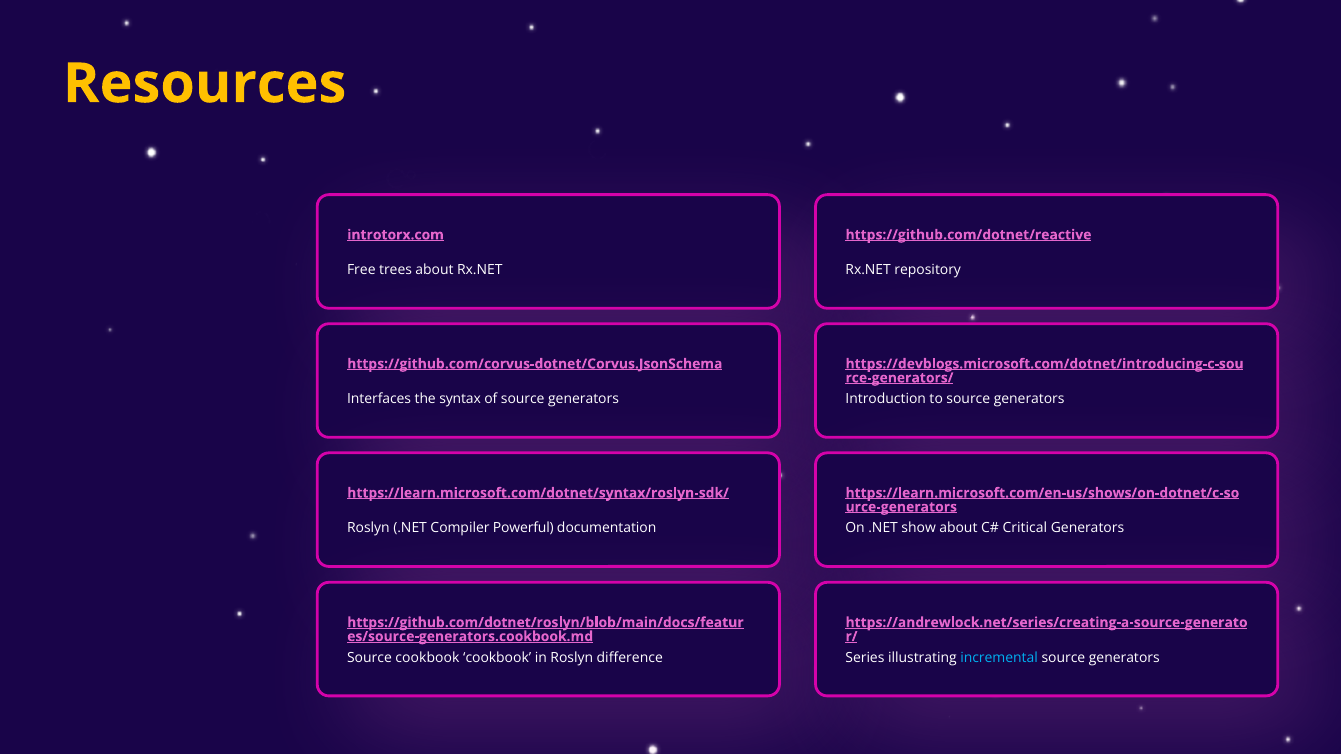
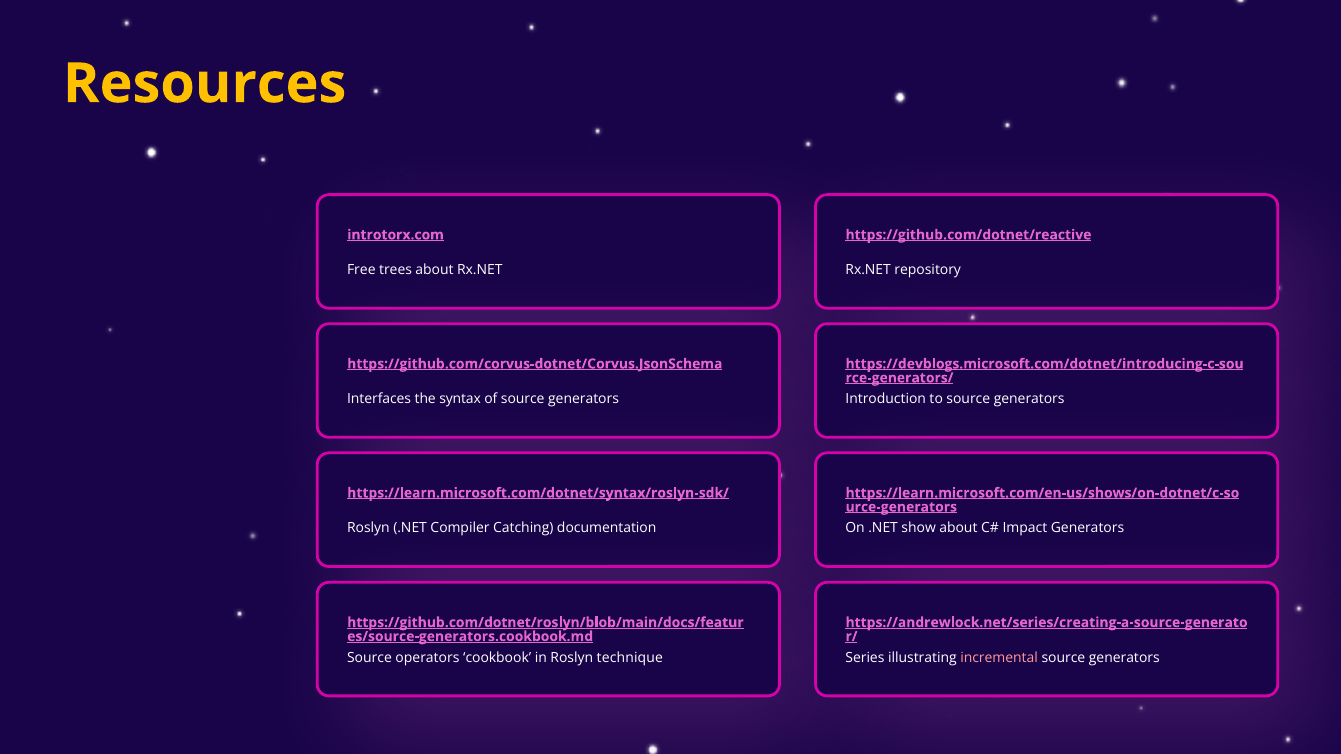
Powerful: Powerful -> Catching
Critical: Critical -> Impact
Source cookbook: cookbook -> operators
difference: difference -> technique
incremental colour: light blue -> pink
